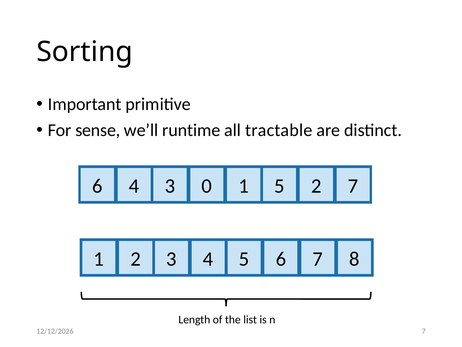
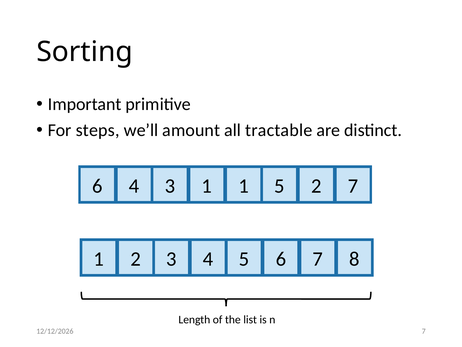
sense: sense -> steps
runtime: runtime -> amount
3 0: 0 -> 1
